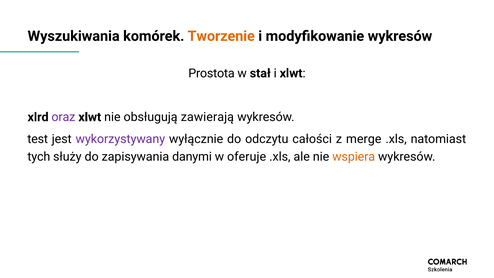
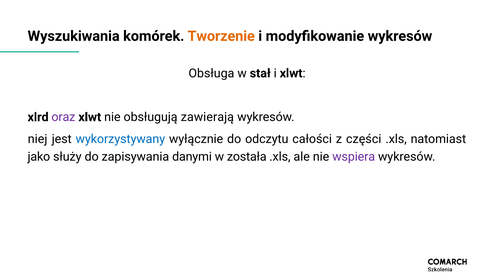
Prostota: Prostota -> Obsługa
test: test -> niej
wykorzystywany colour: purple -> blue
merge: merge -> części
tych: tych -> jako
oferuje: oferuje -> została
wspiera colour: orange -> purple
